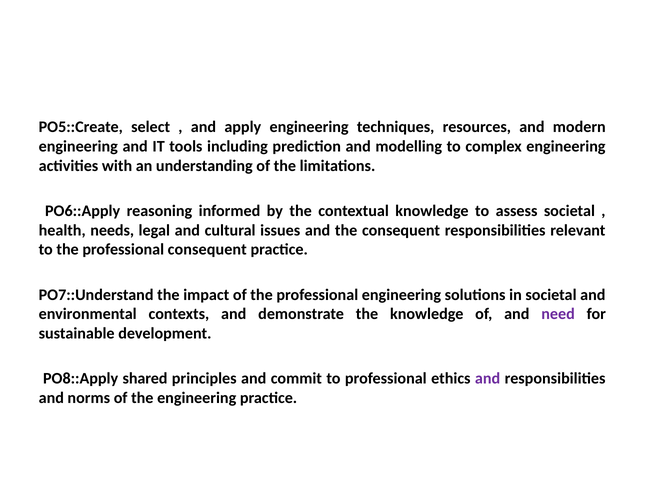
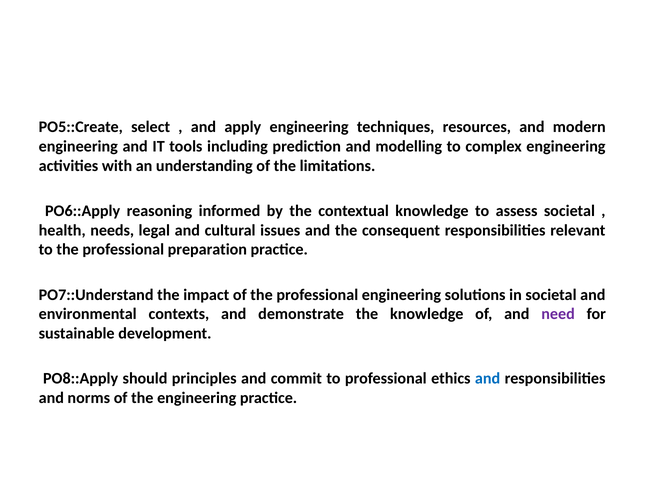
professional consequent: consequent -> preparation
shared: shared -> should
and at (488, 378) colour: purple -> blue
